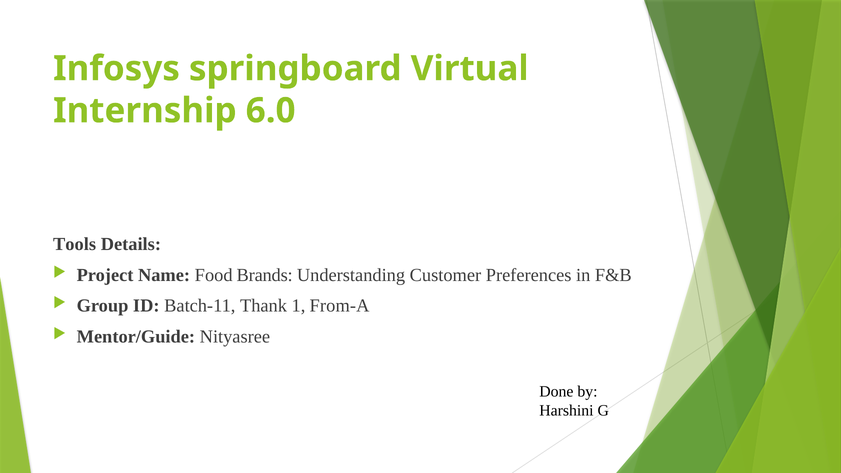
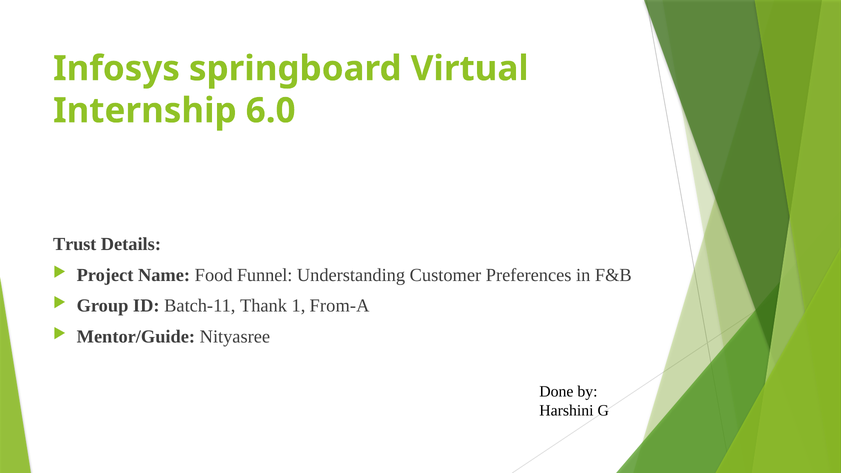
Tools: Tools -> Trust
Brands: Brands -> Funnel
